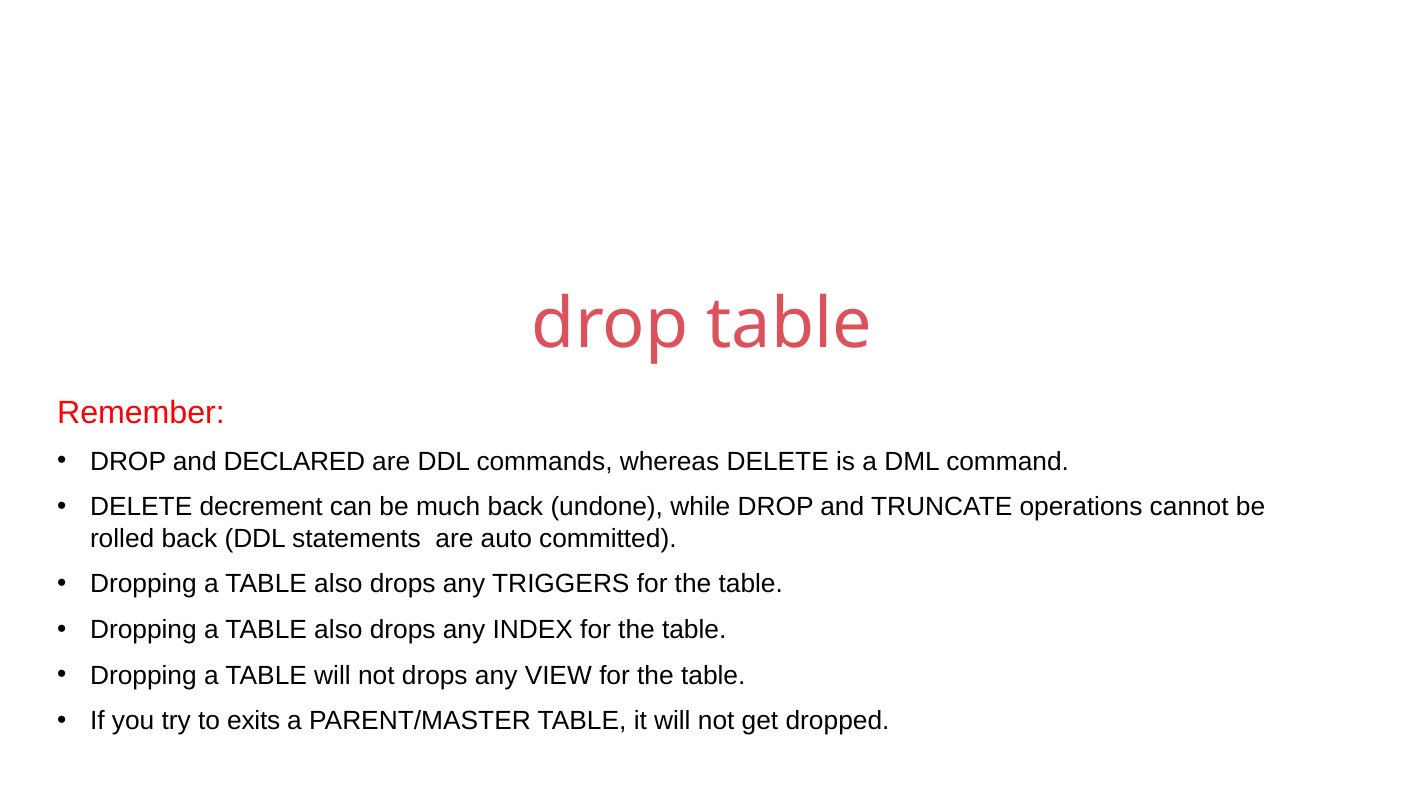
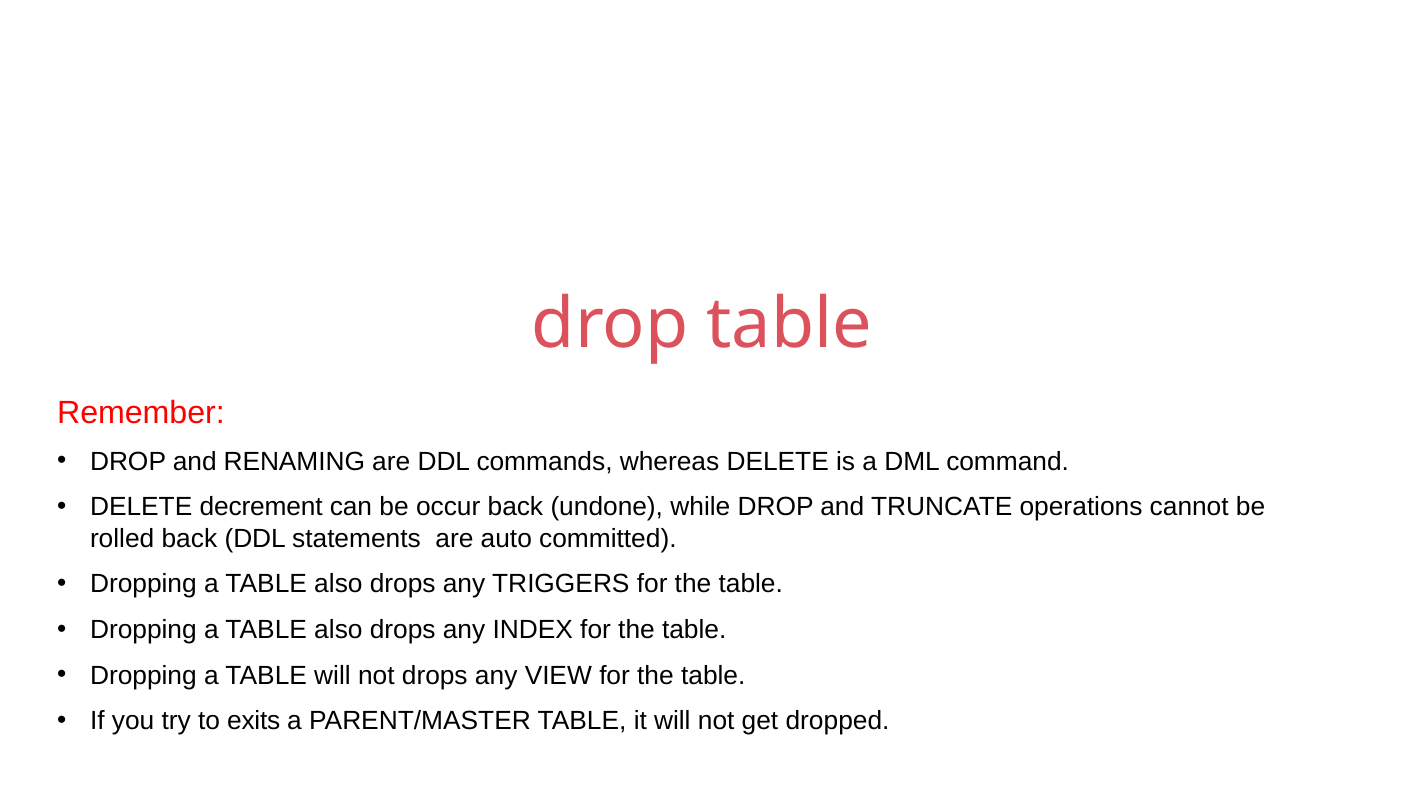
DECLARED: DECLARED -> RENAMING
much: much -> occur
